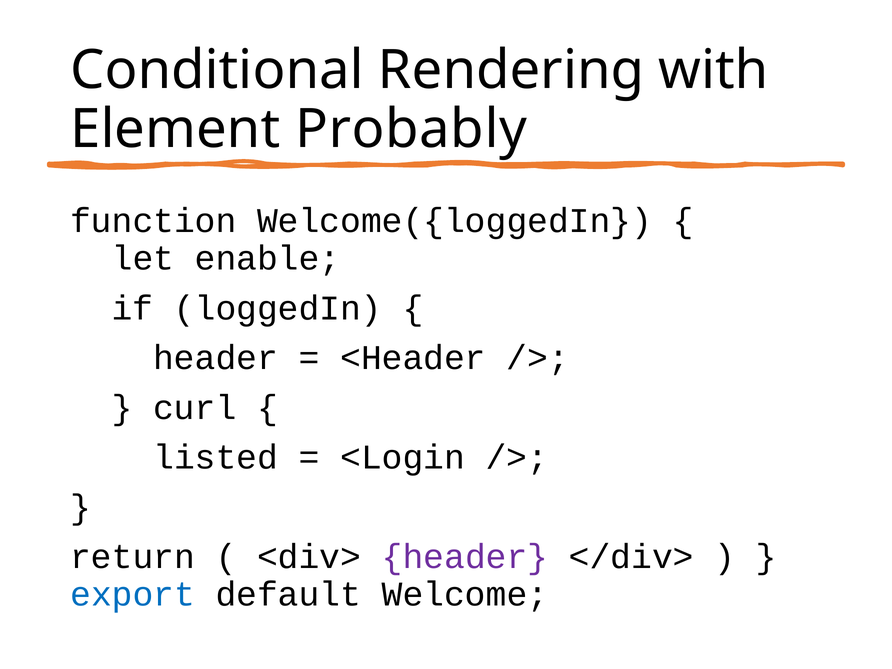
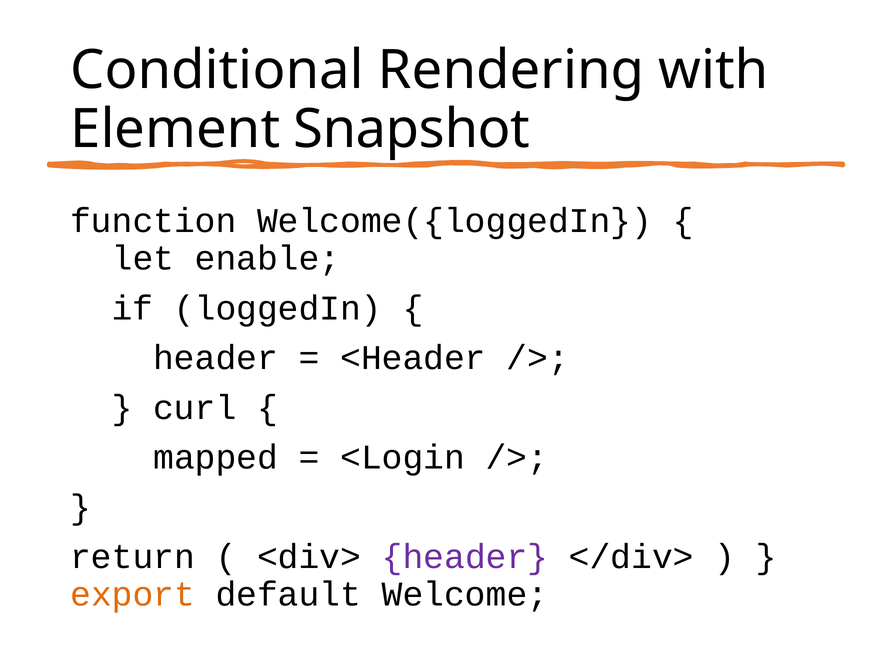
Probably: Probably -> Snapshot
listed: listed -> mapped
export colour: blue -> orange
